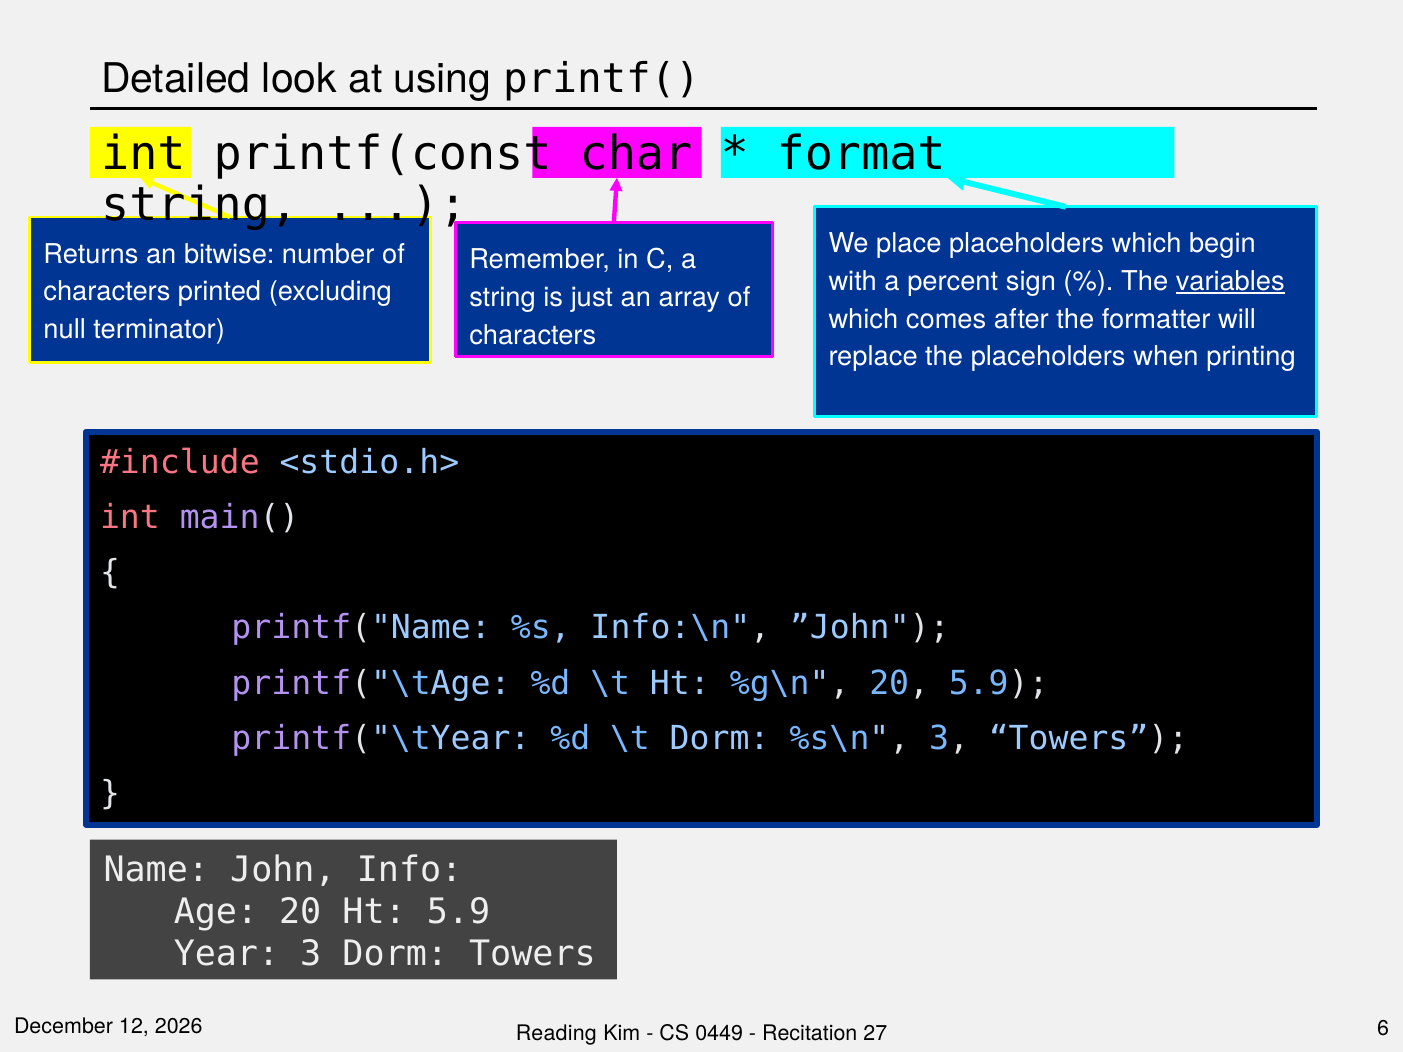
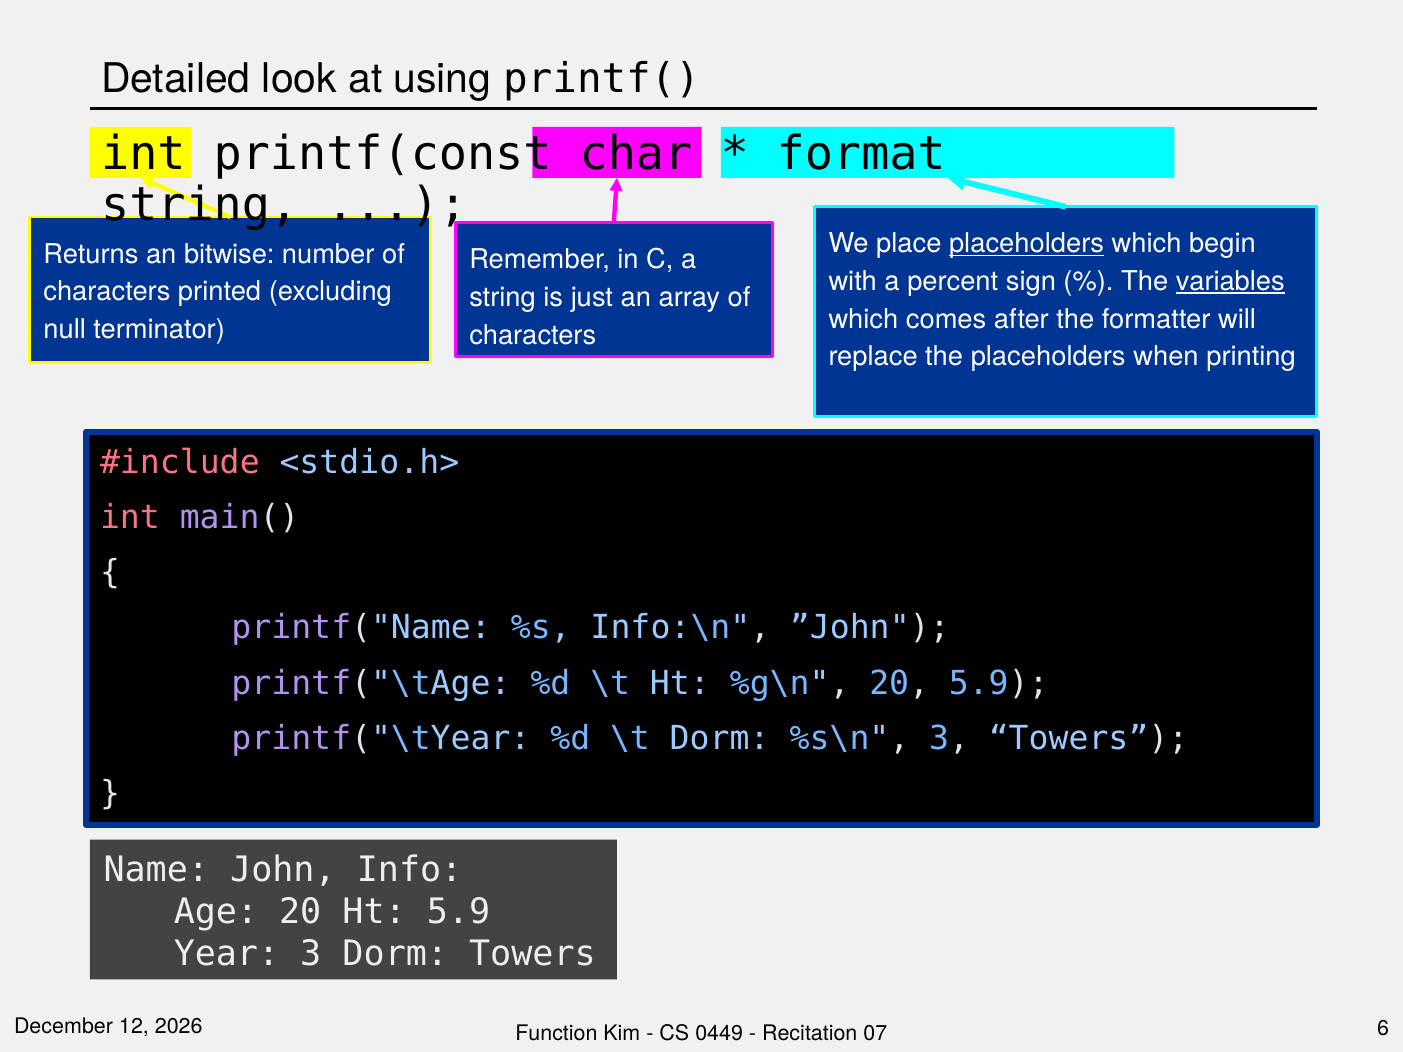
placeholders at (1027, 244) underline: none -> present
Reading: Reading -> Function
27: 27 -> 07
